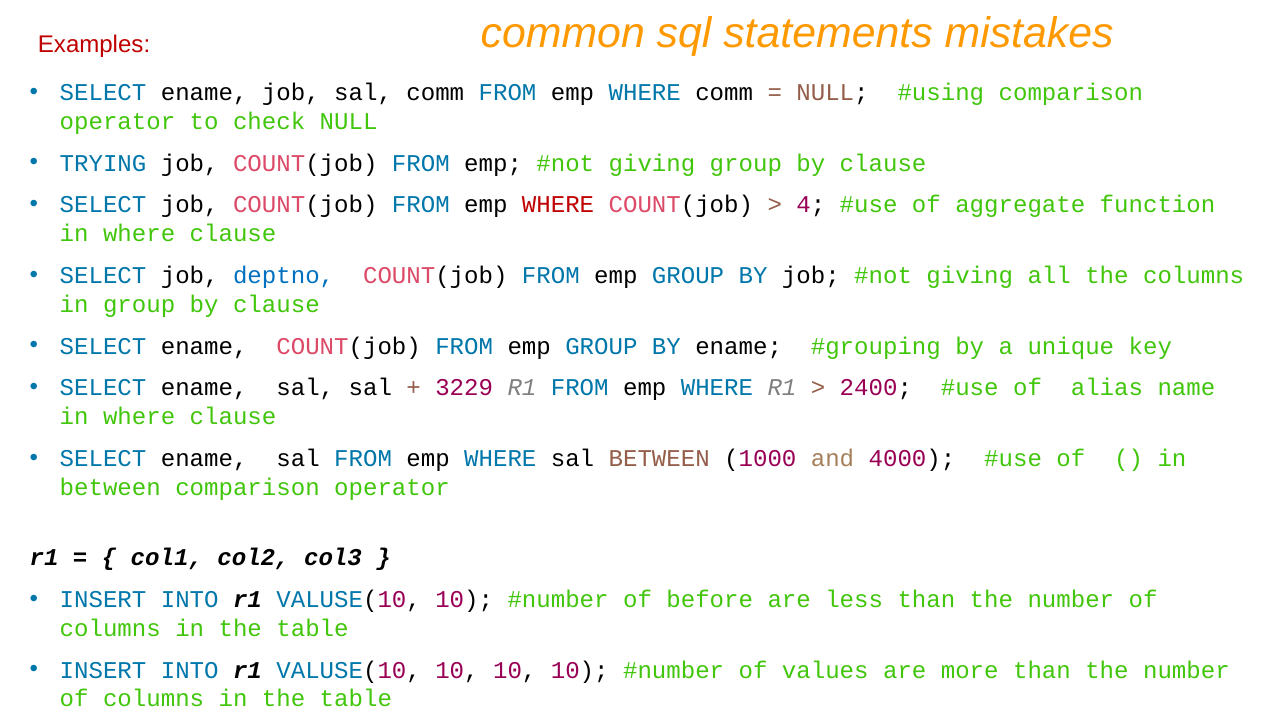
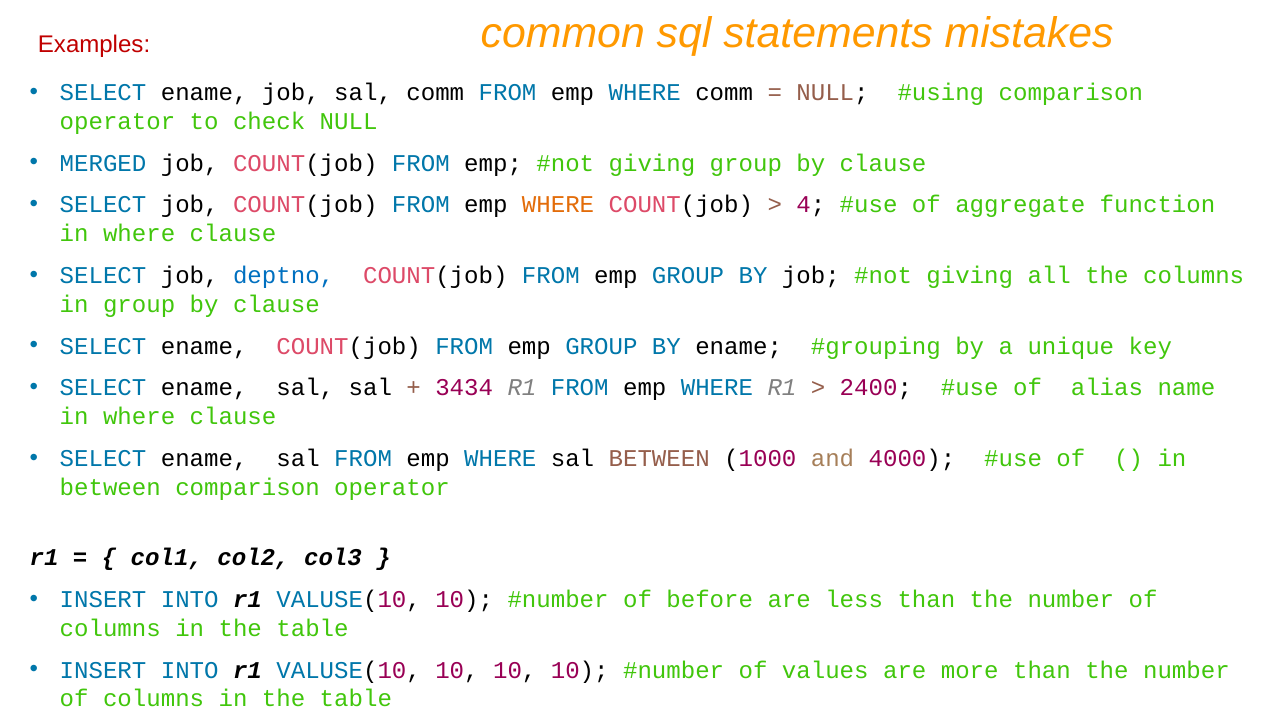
TRYING: TRYING -> MERGED
WHERE at (558, 205) colour: red -> orange
3229: 3229 -> 3434
